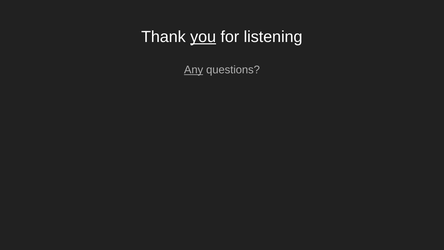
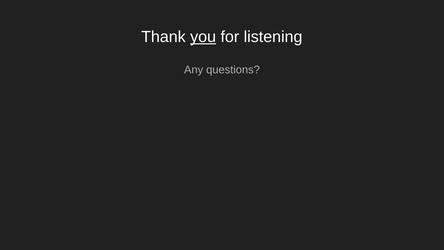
Any underline: present -> none
